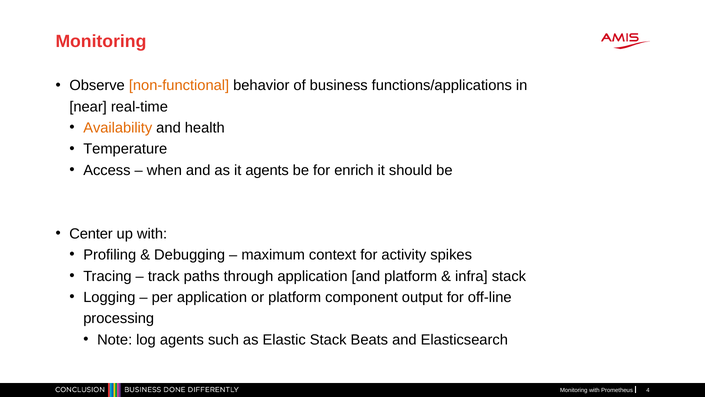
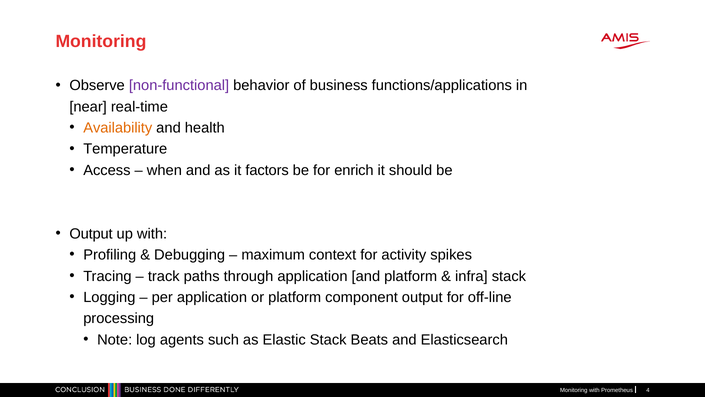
non-functional colour: orange -> purple
it agents: agents -> factors
Center at (91, 234): Center -> Output
